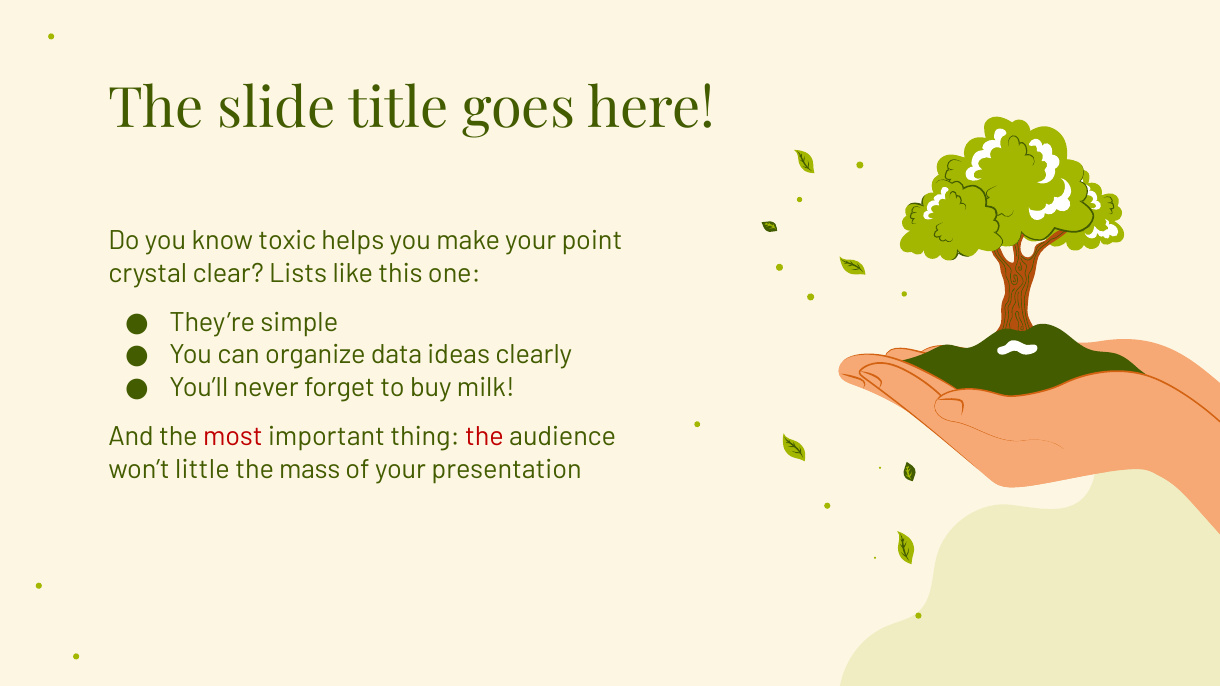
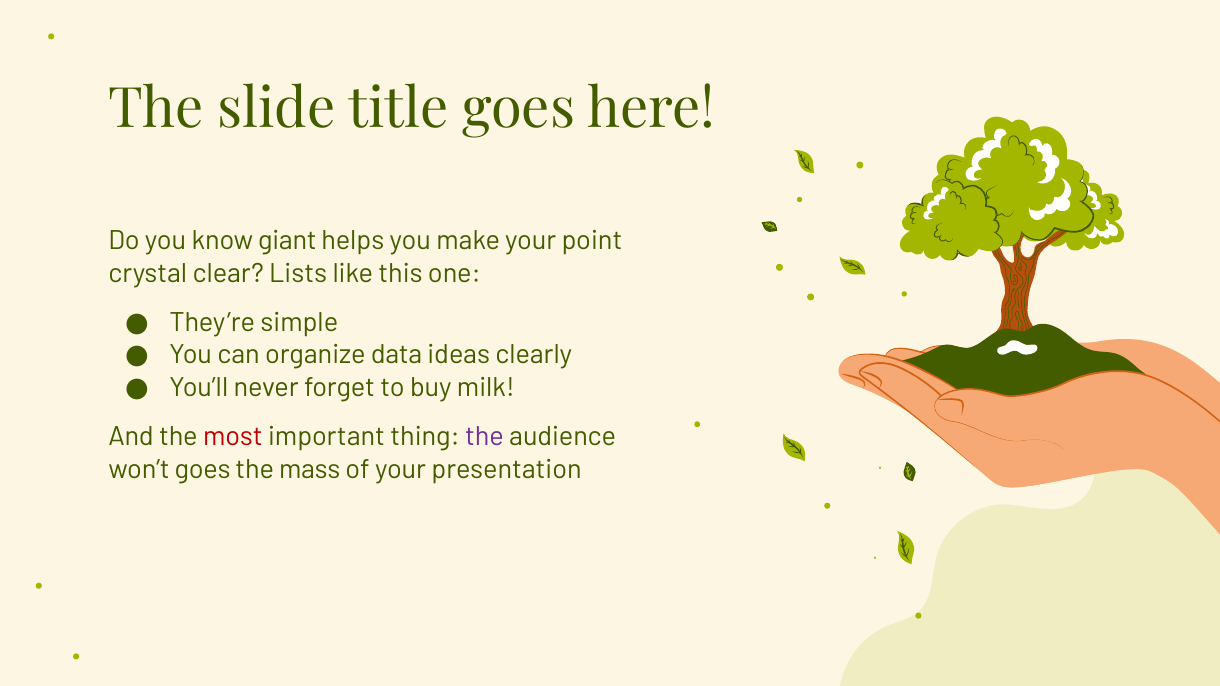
toxic: toxic -> giant
the at (484, 437) colour: red -> purple
won’t little: little -> goes
